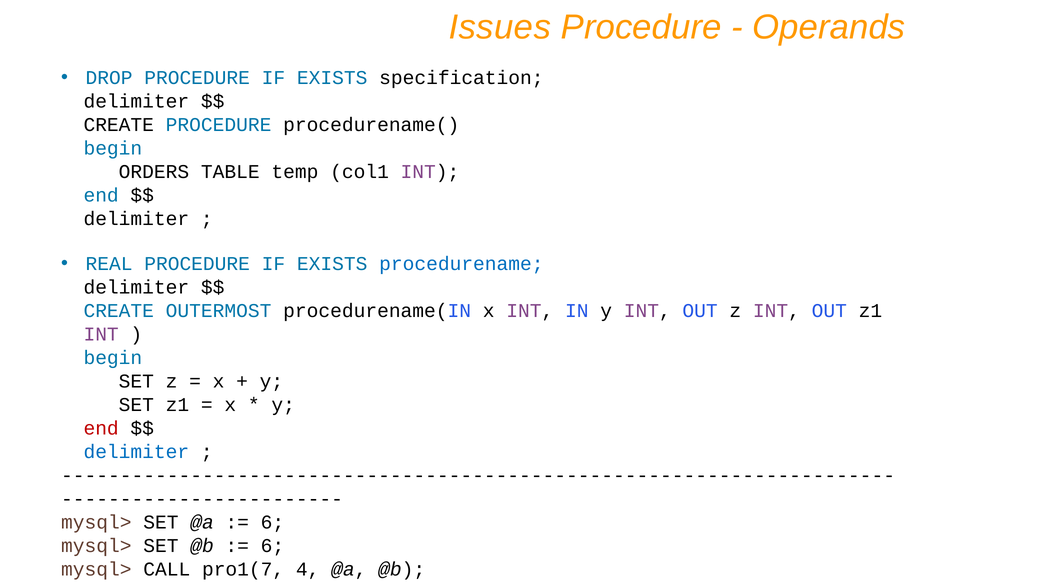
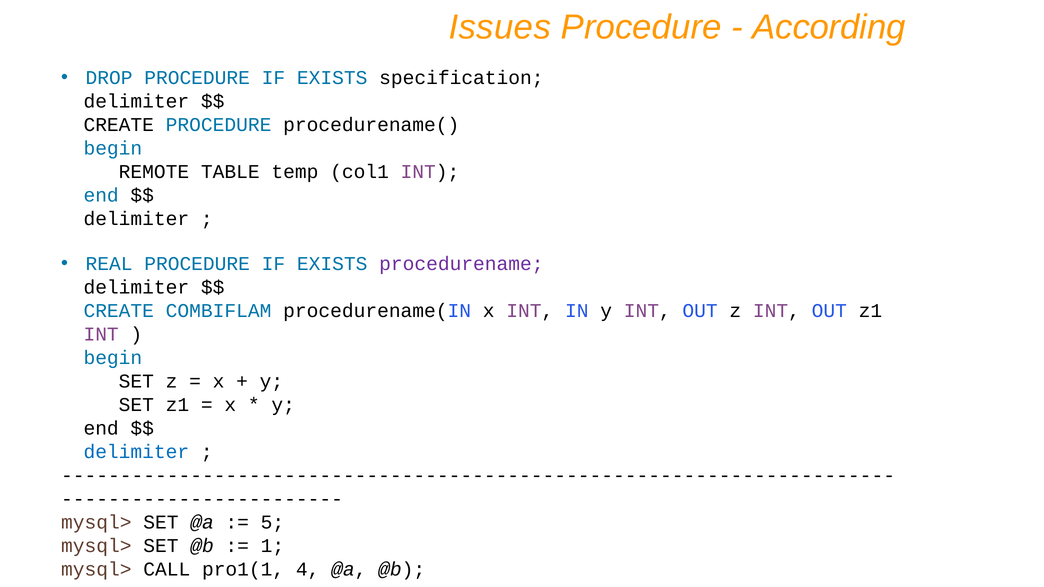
Operands: Operands -> According
ORDERS: ORDERS -> REMOTE
procedurename colour: blue -> purple
OUTERMOST: OUTERMOST -> COMBIFLAM
end at (101, 428) colour: red -> black
6 at (272, 522): 6 -> 5
6 at (272, 546): 6 -> 1
pro1(7: pro1(7 -> pro1(1
